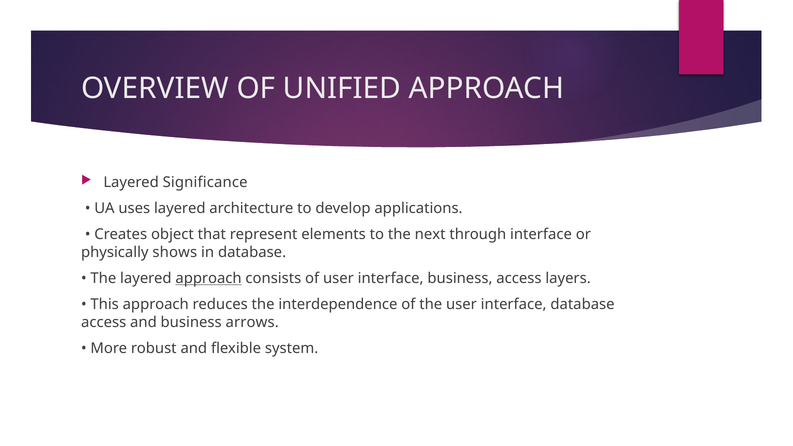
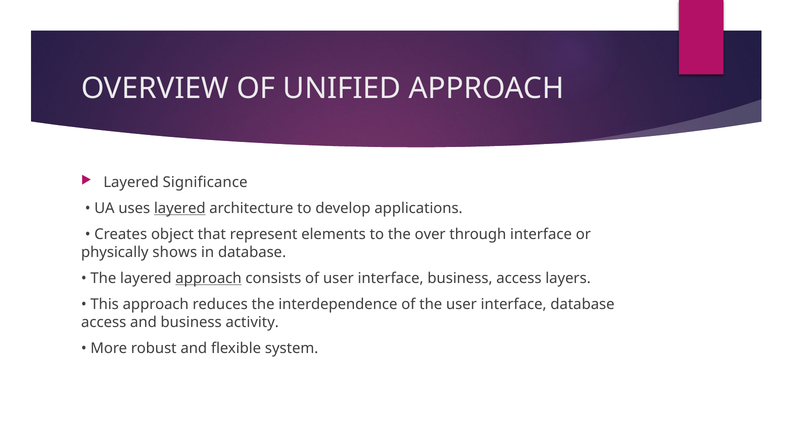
layered at (180, 208) underline: none -> present
next: next -> over
arrows: arrows -> activity
